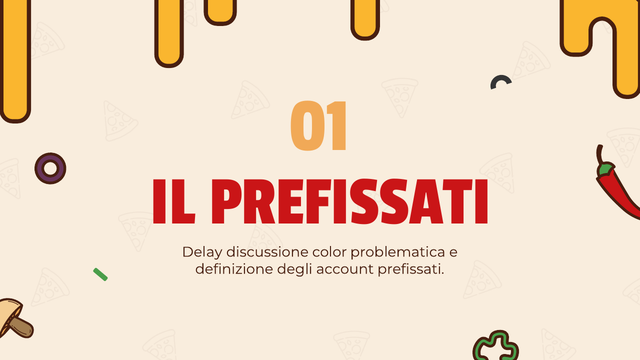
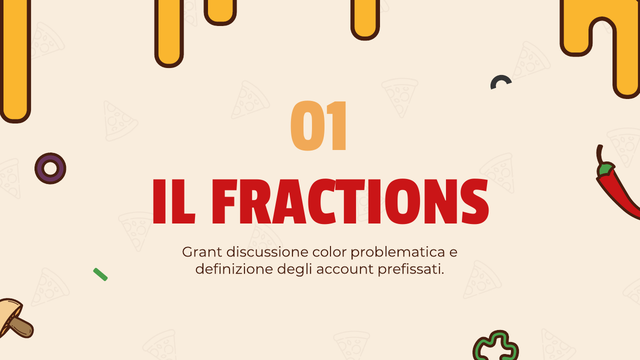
IL PREFISSATI: PREFISSATI -> FRACTIONS
Delay: Delay -> Grant
